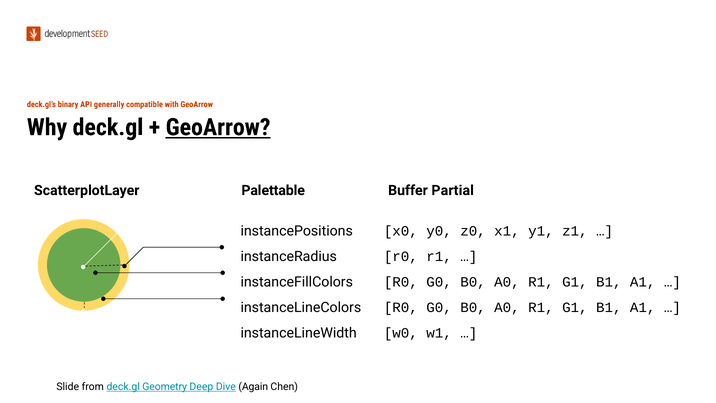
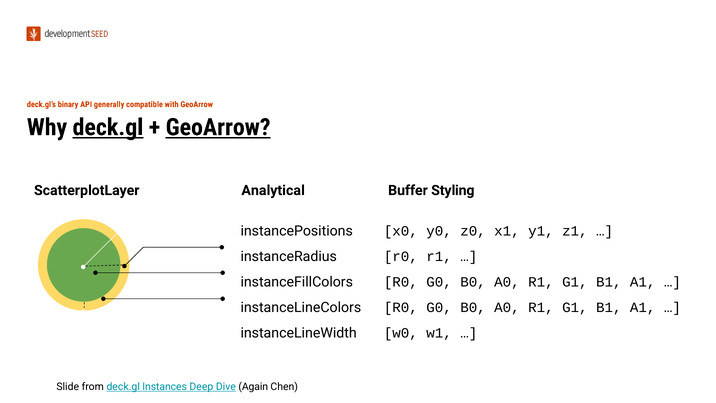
deck.gl at (108, 127) underline: none -> present
Palettable: Palettable -> Analytical
Partial: Partial -> Styling
Geometry: Geometry -> Instances
